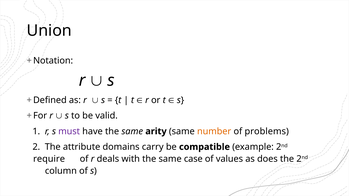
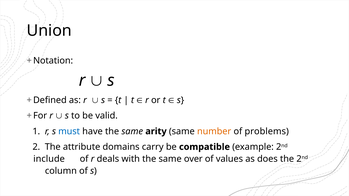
must colour: purple -> blue
require: require -> include
case: case -> over
